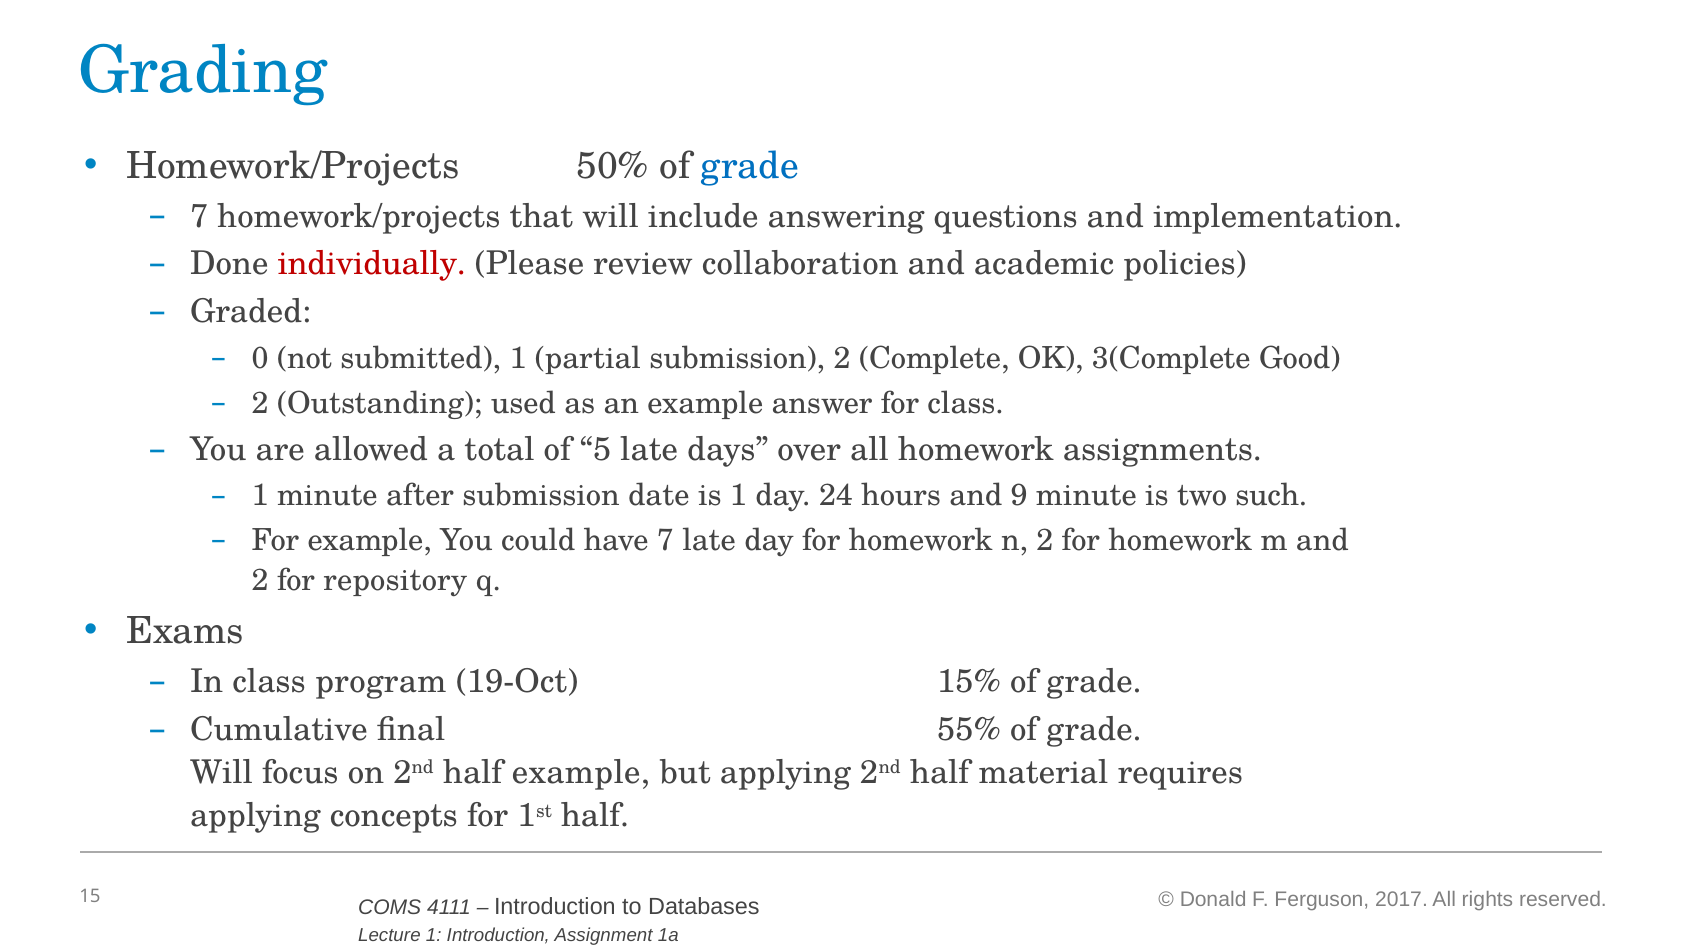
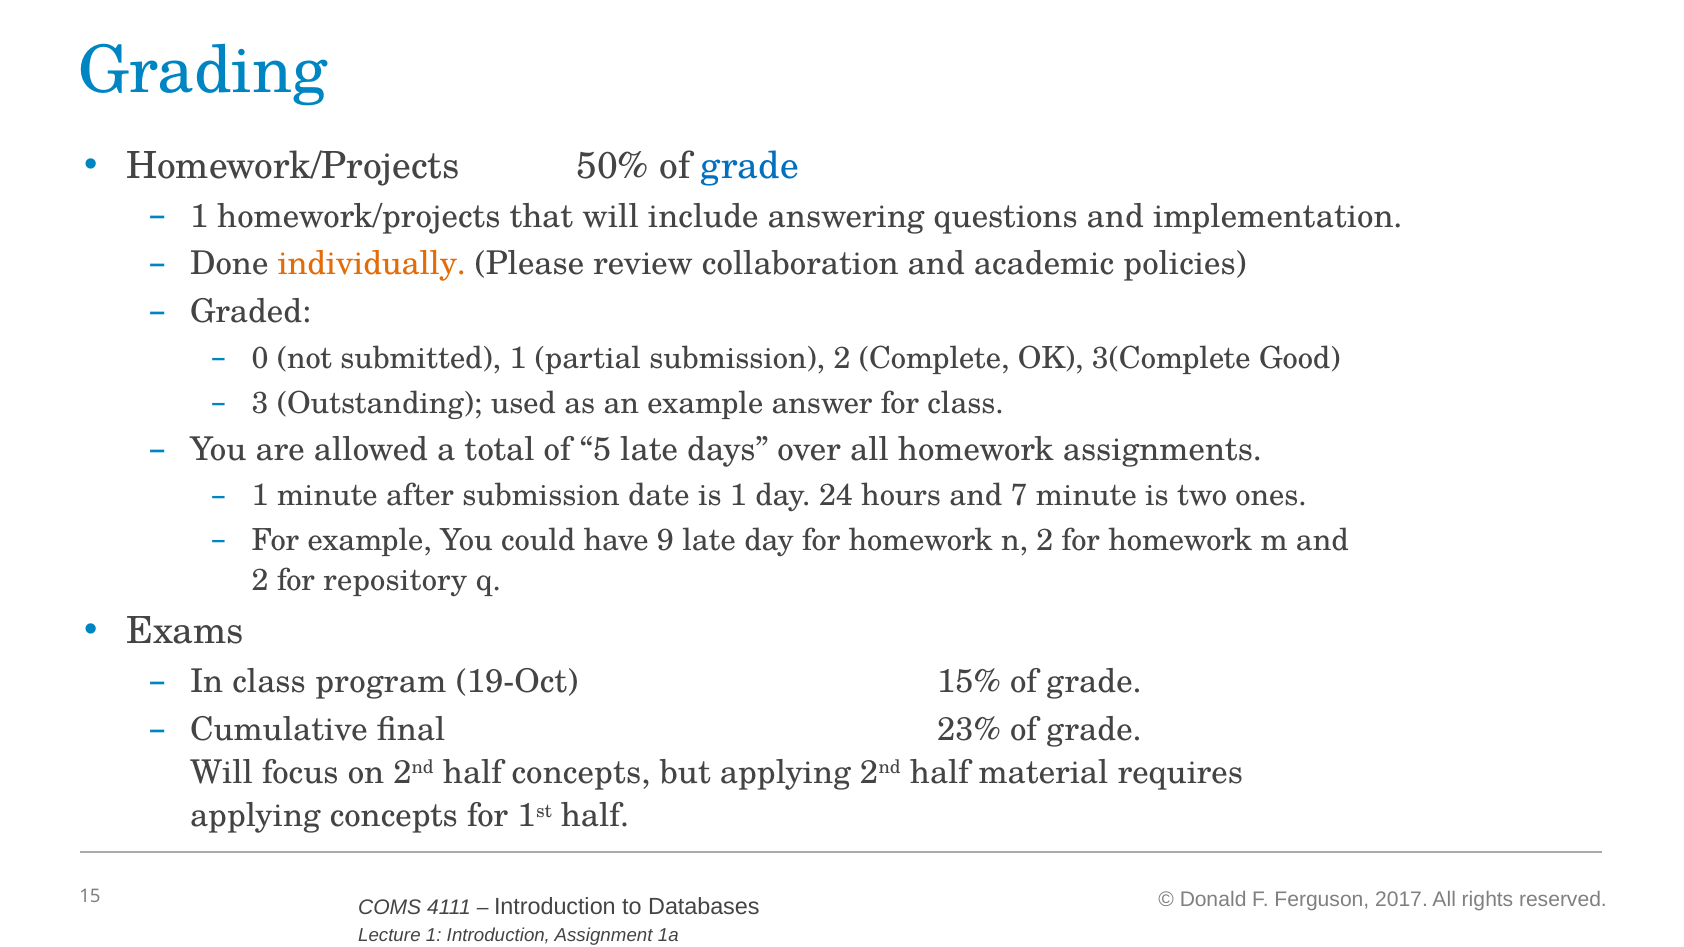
7 at (199, 216): 7 -> 1
individually colour: red -> orange
2 at (260, 403): 2 -> 3
9: 9 -> 7
such: such -> ones
have 7: 7 -> 9
55%: 55% -> 23%
half example: example -> concepts
